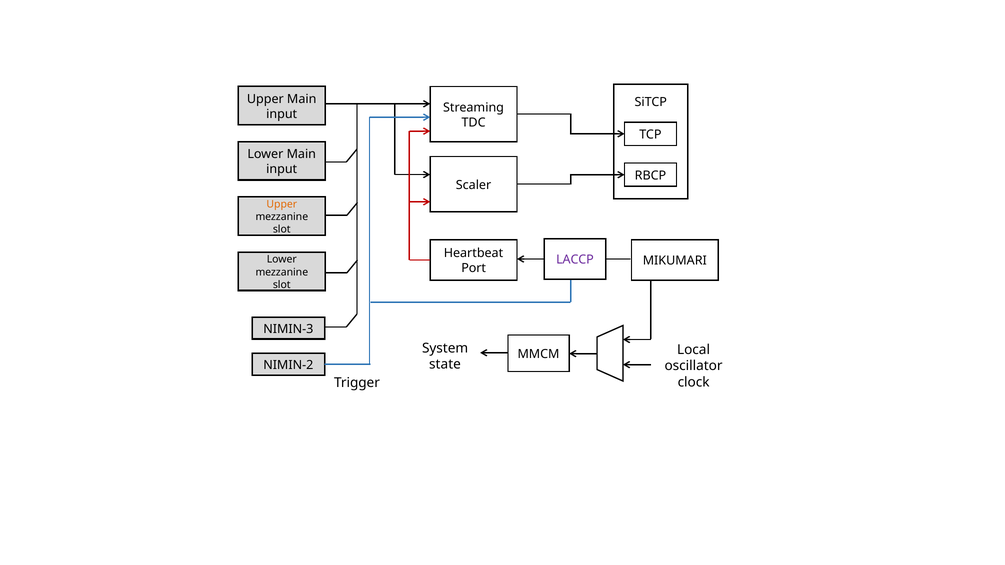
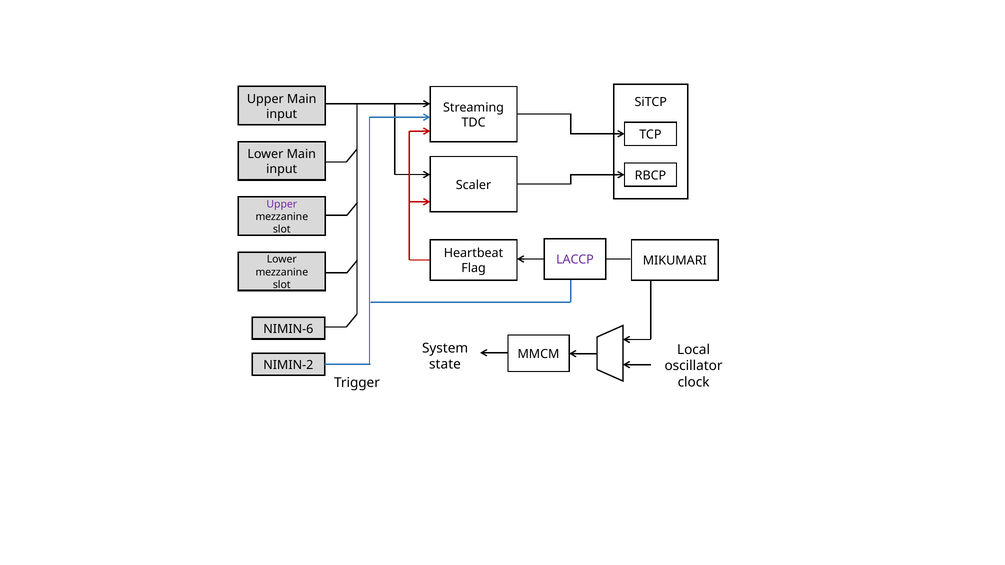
Upper at (282, 204) colour: orange -> purple
Port: Port -> Flag
NIMIN-3: NIMIN-3 -> NIMIN-6
